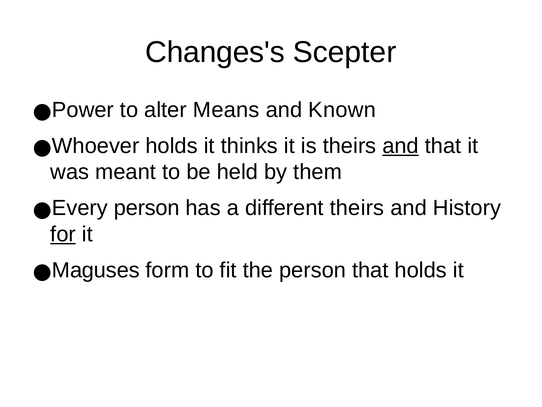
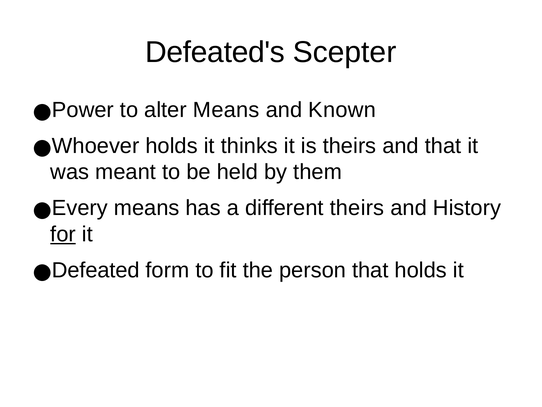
Changes's: Changes's -> Defeated's
and at (401, 146) underline: present -> none
Every person: person -> means
Maguses: Maguses -> Defeated
